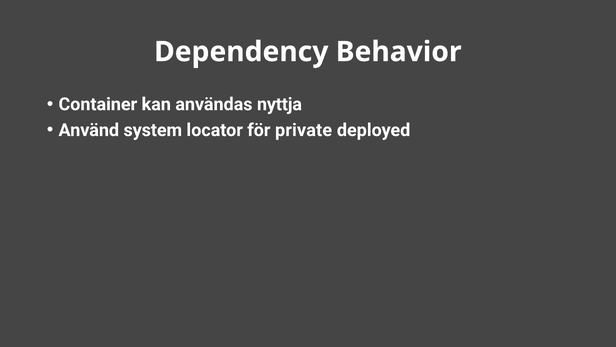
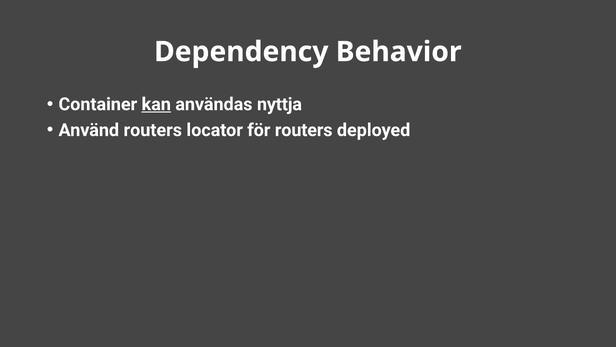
kan underline: none -> present
Använd system: system -> routers
för private: private -> routers
